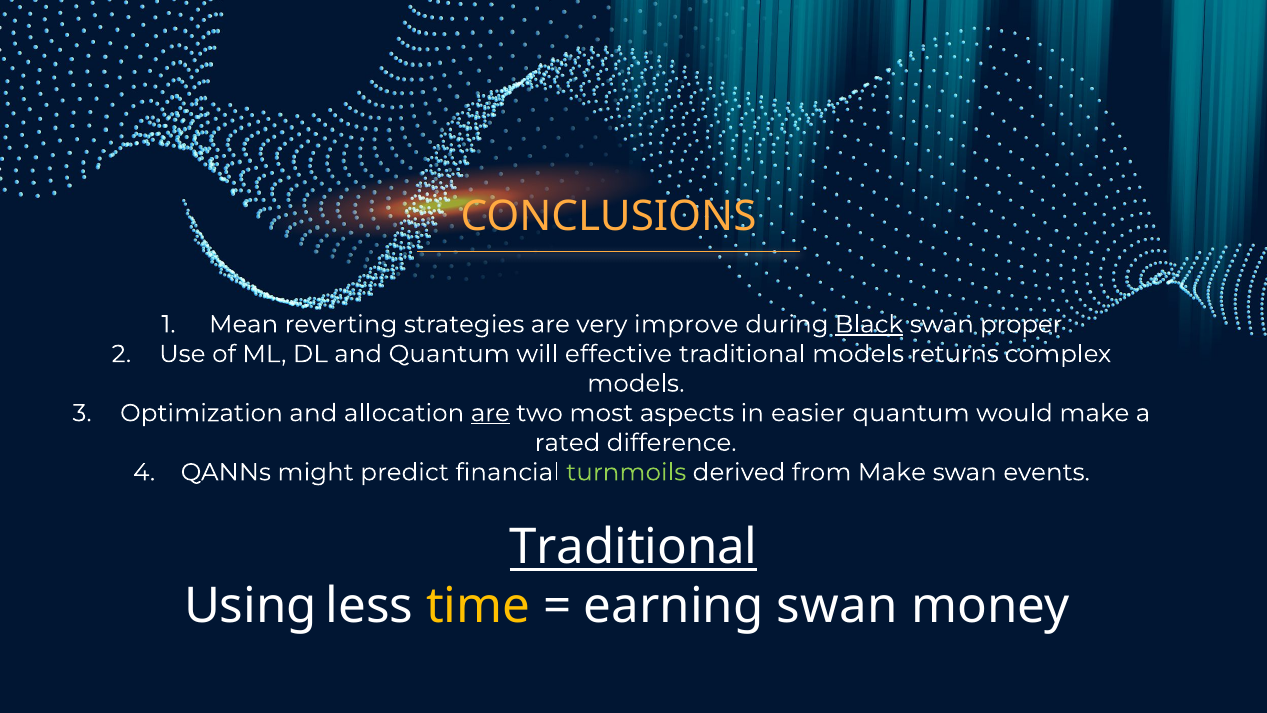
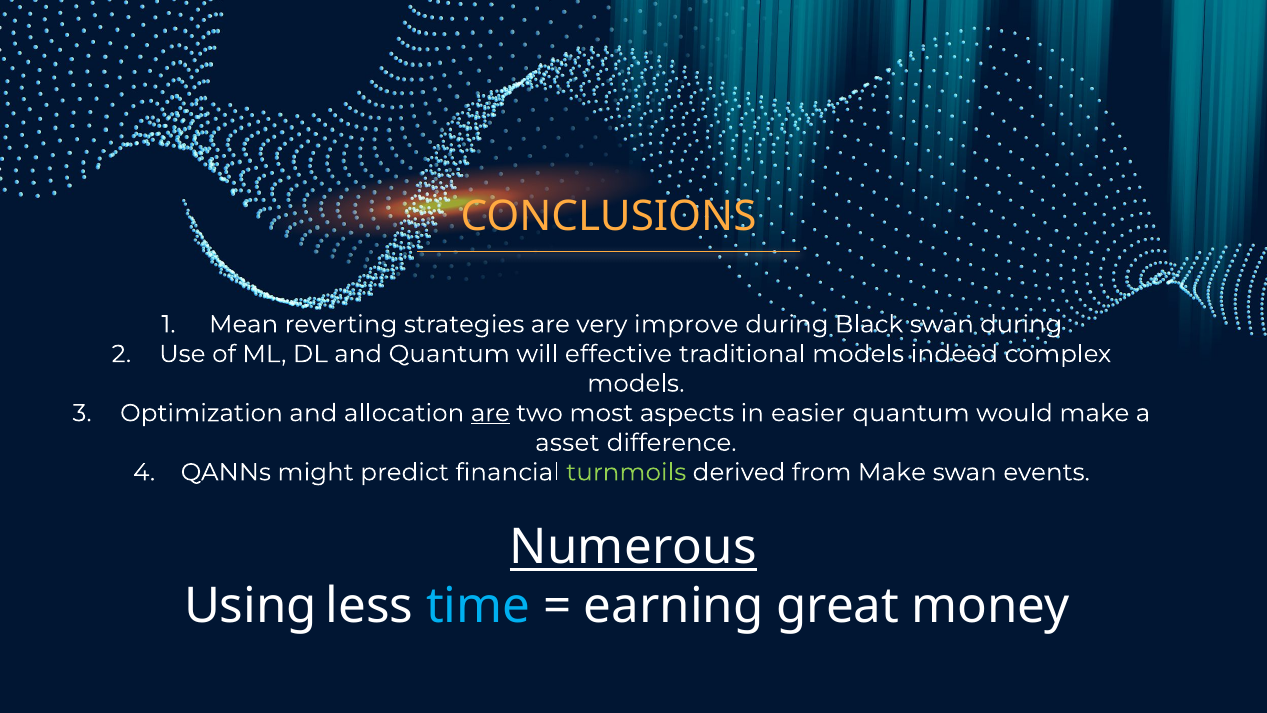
Black underline: present -> none
swan proper: proper -> during
returns: returns -> indeed
rated: rated -> asset
Traditional at (634, 547): Traditional -> Numerous
time colour: yellow -> light blue
earning swan: swan -> great
